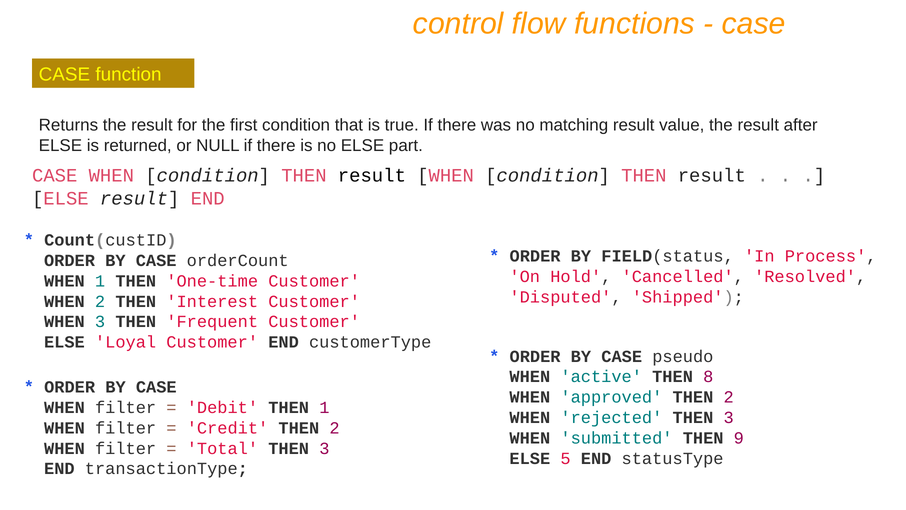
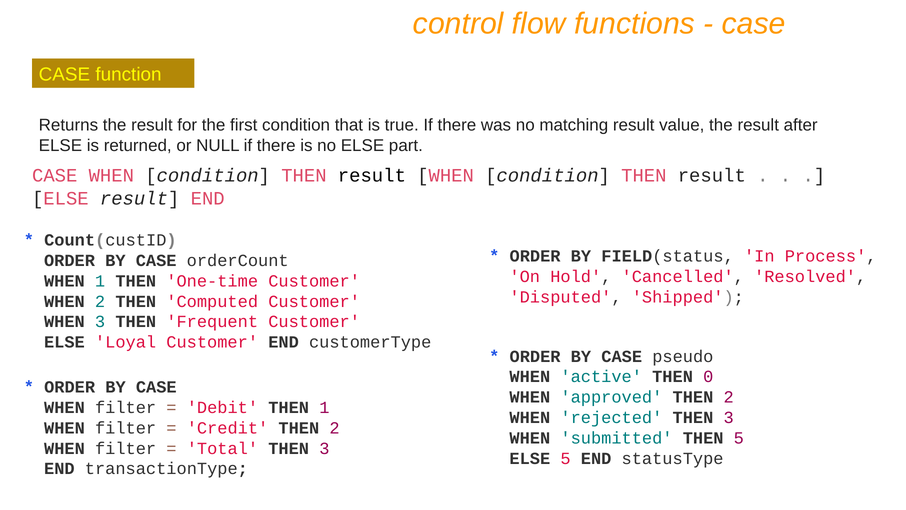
Interest: Interest -> Computed
8: 8 -> 0
THEN 9: 9 -> 5
